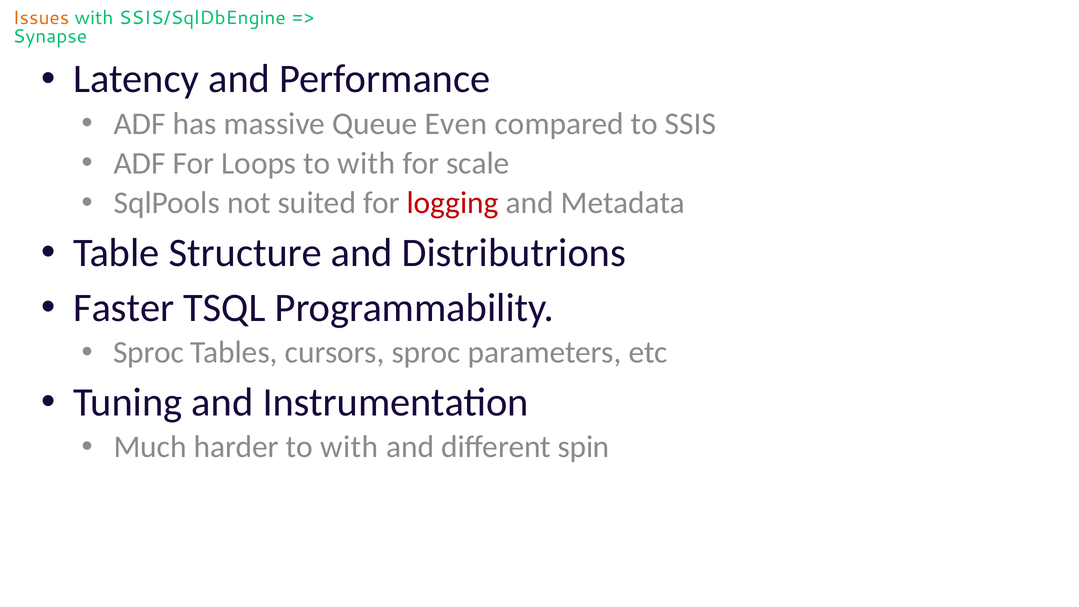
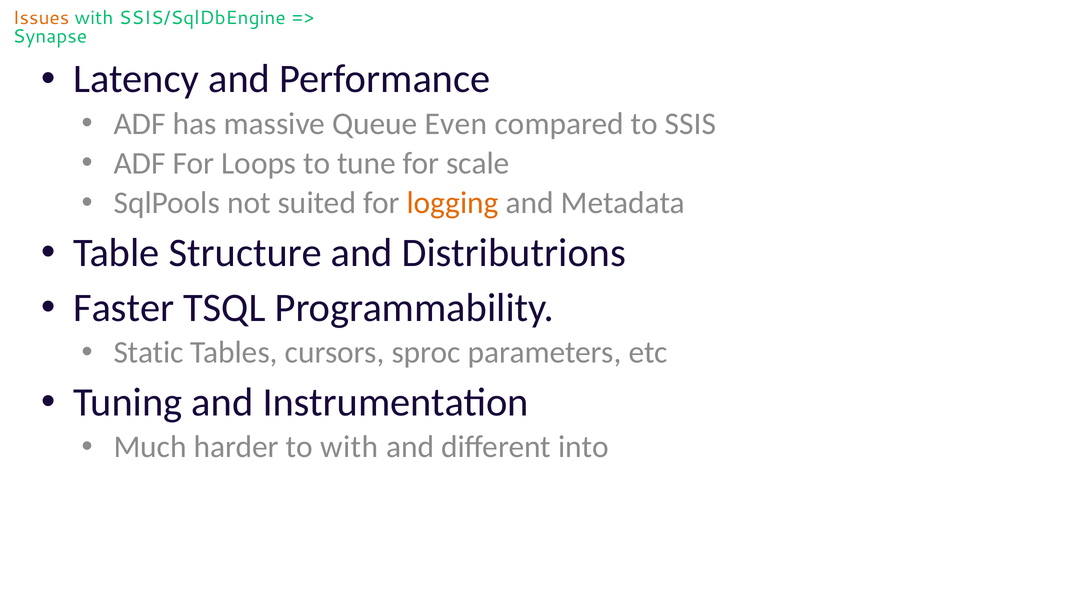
Loops to with: with -> tune
logging colour: red -> orange
Sproc at (149, 352): Sproc -> Static
spin: spin -> into
